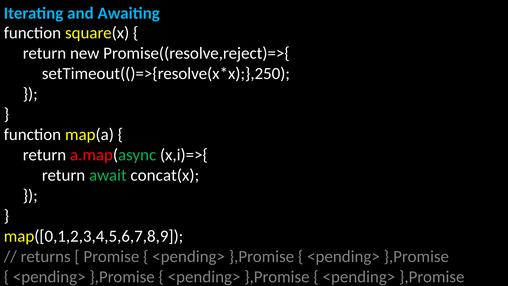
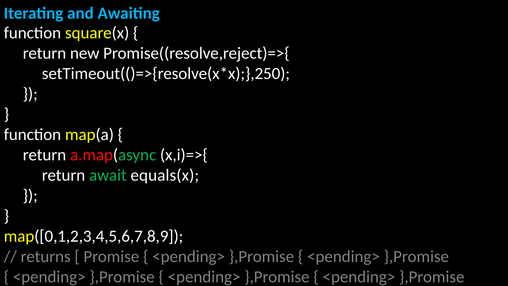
concat(x: concat(x -> equals(x
